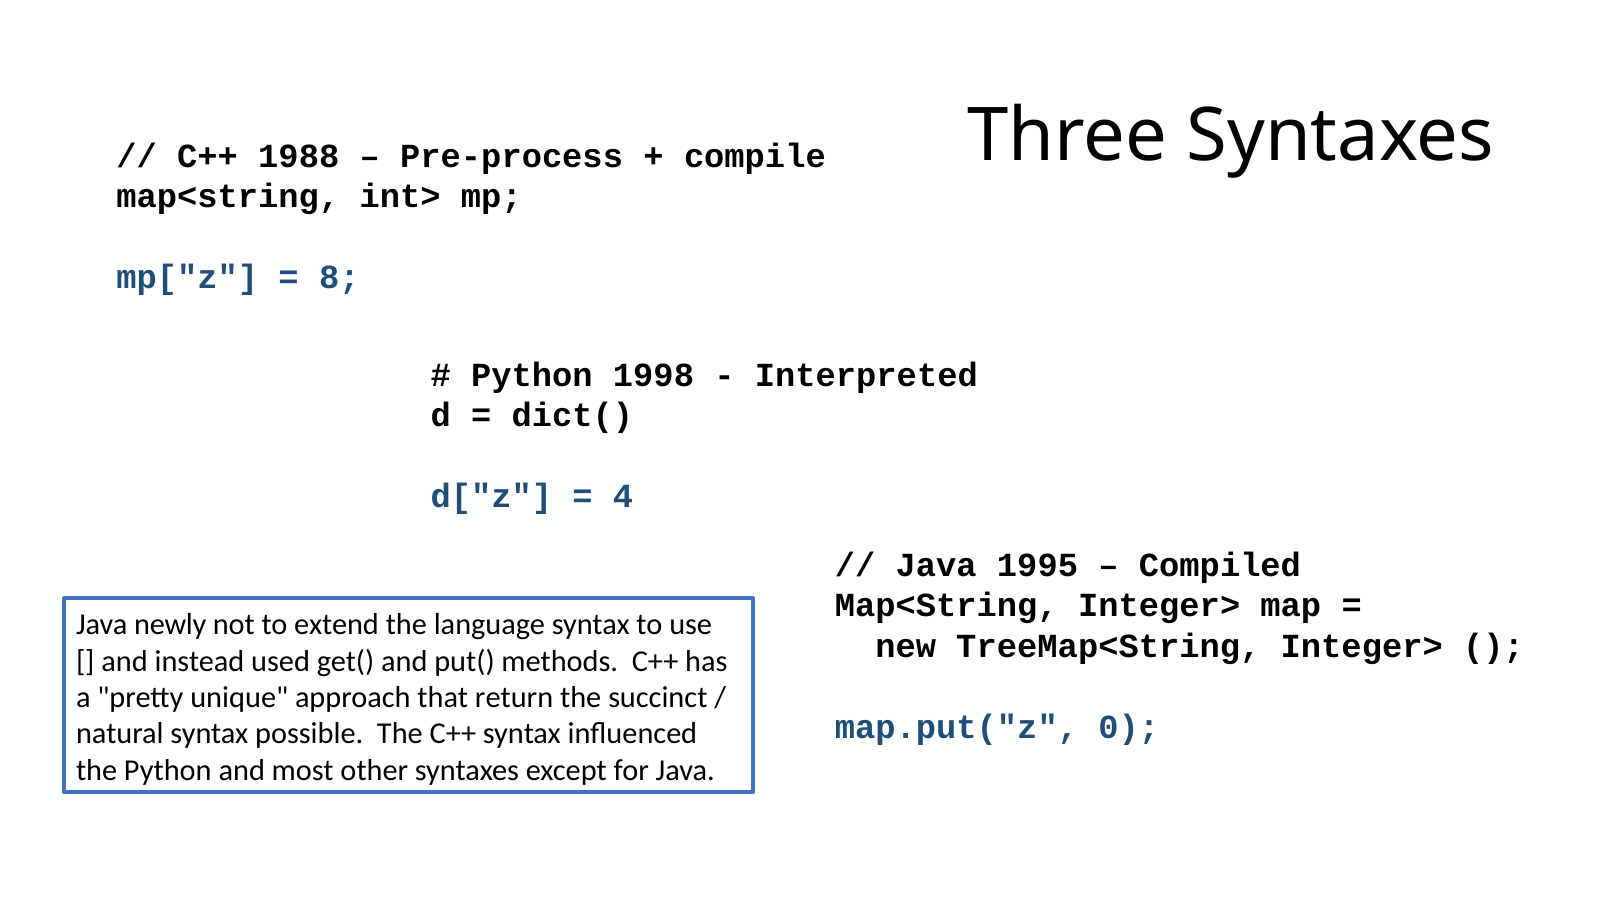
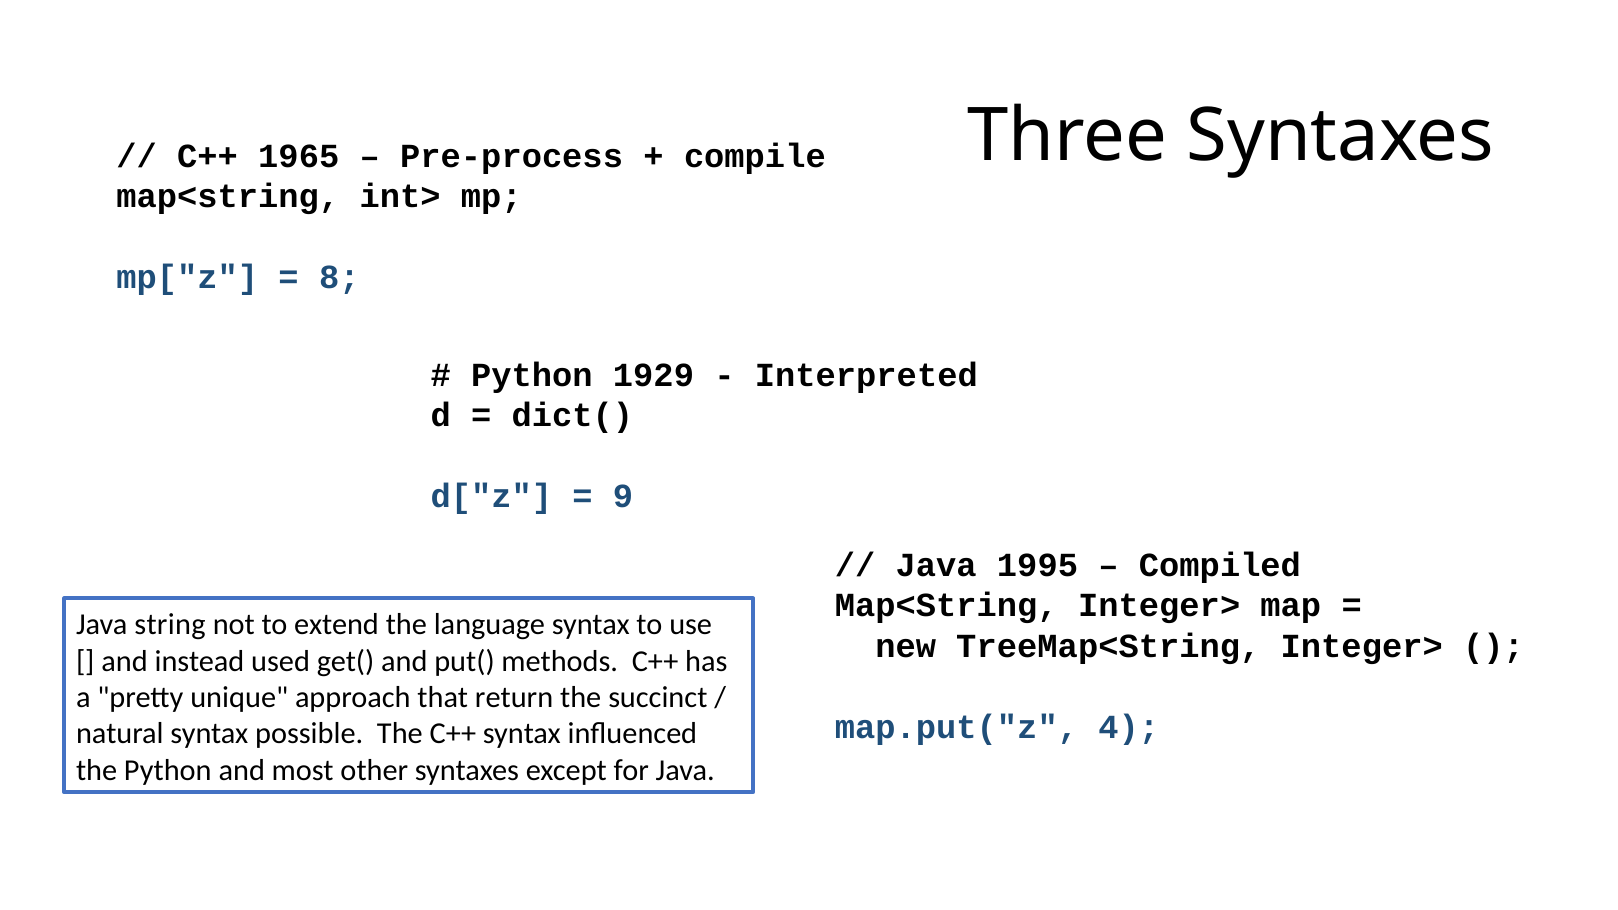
1988: 1988 -> 1965
1998: 1998 -> 1929
4: 4 -> 9
newly: newly -> string
0: 0 -> 4
